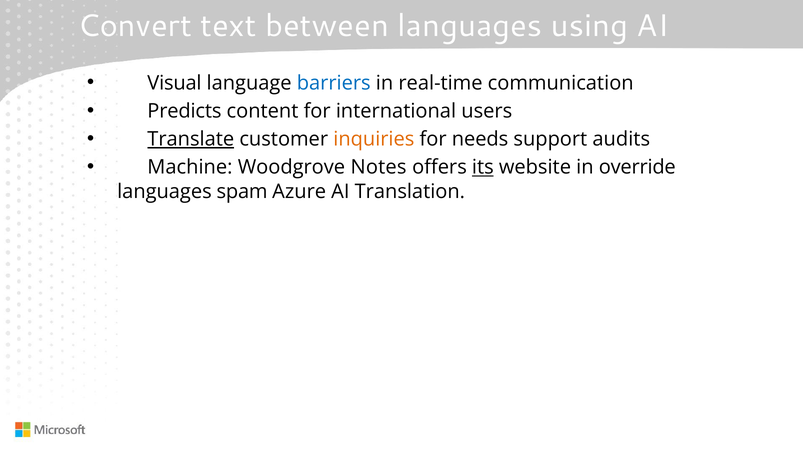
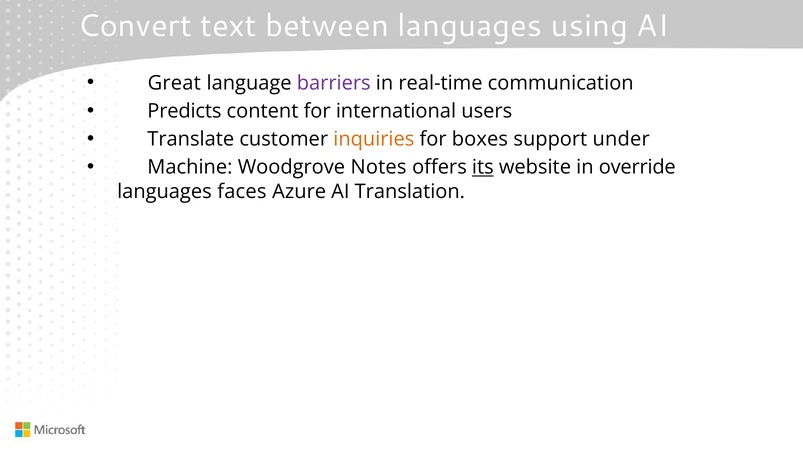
Visual: Visual -> Great
barriers colour: blue -> purple
Translate underline: present -> none
needs: needs -> boxes
audits: audits -> under
spam: spam -> faces
